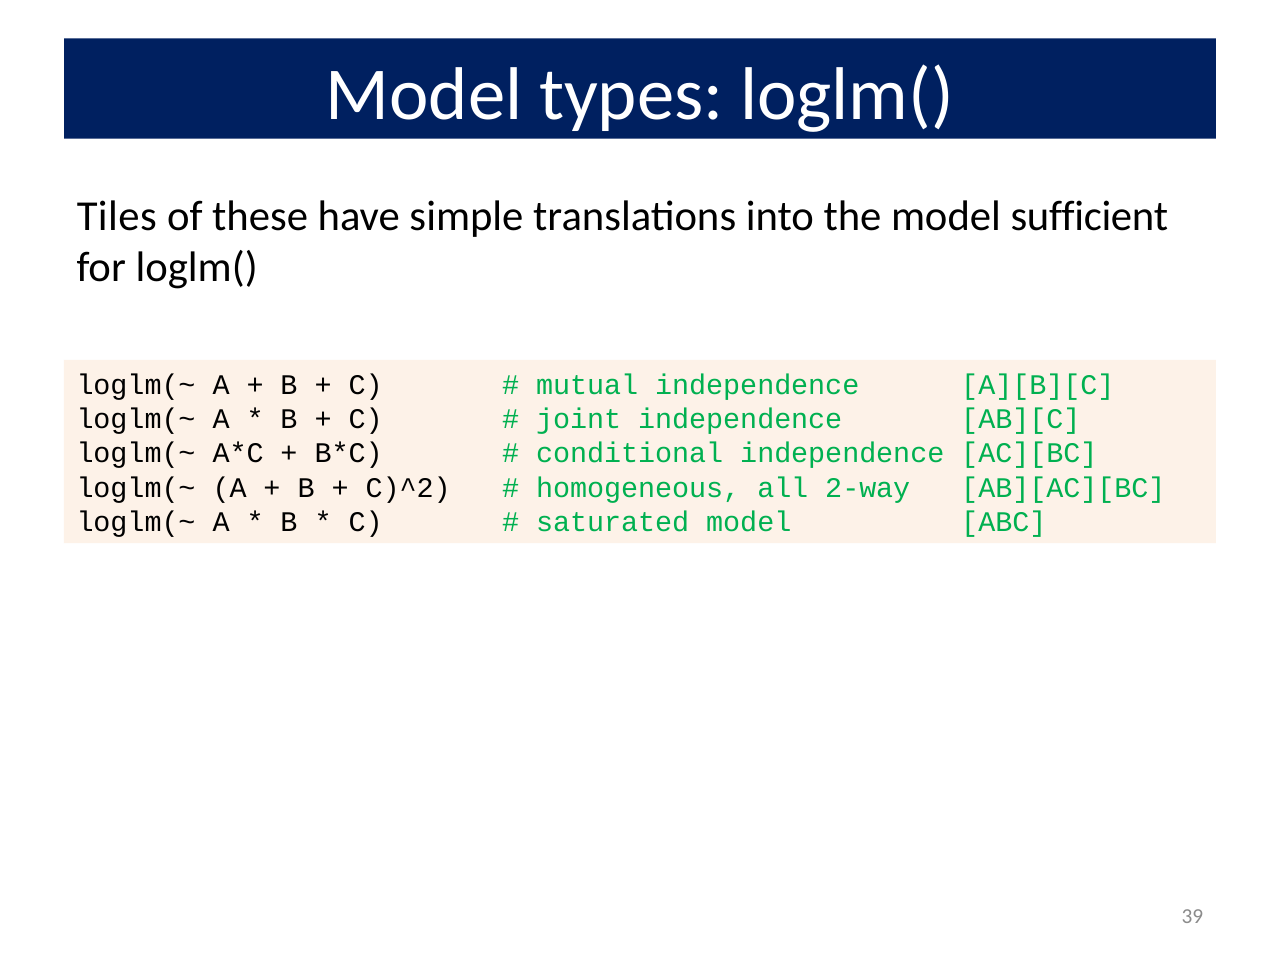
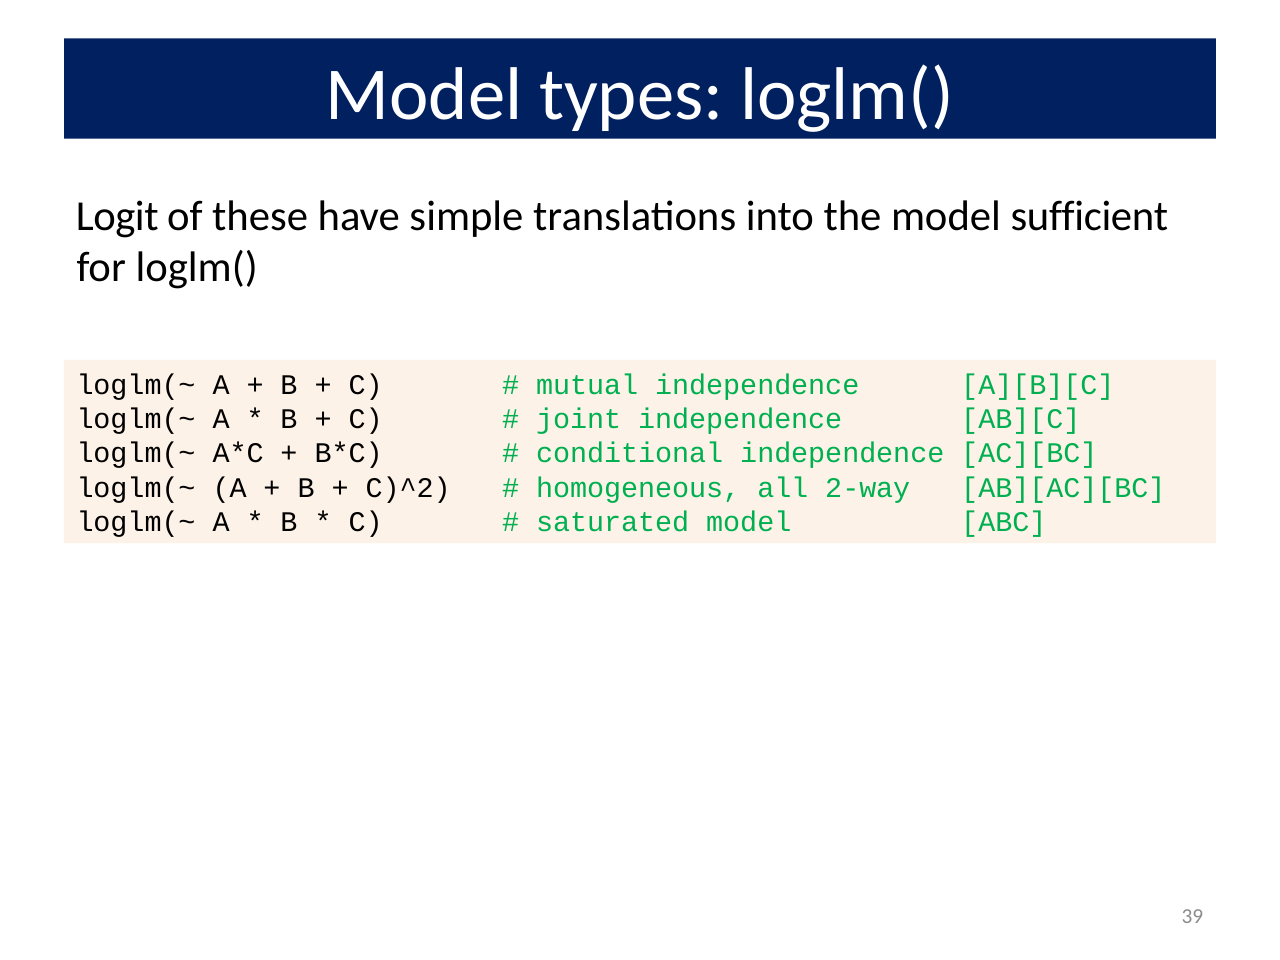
Tiles: Tiles -> Logit
